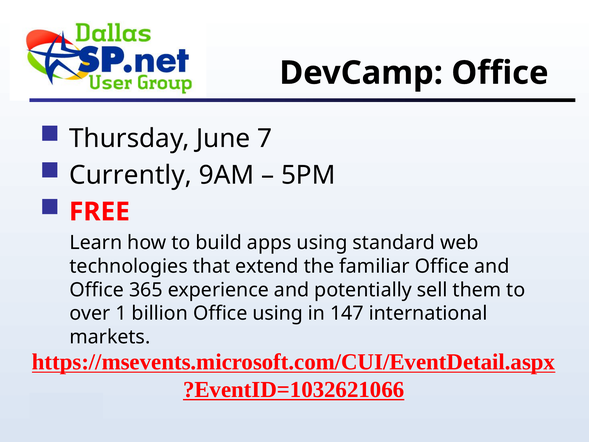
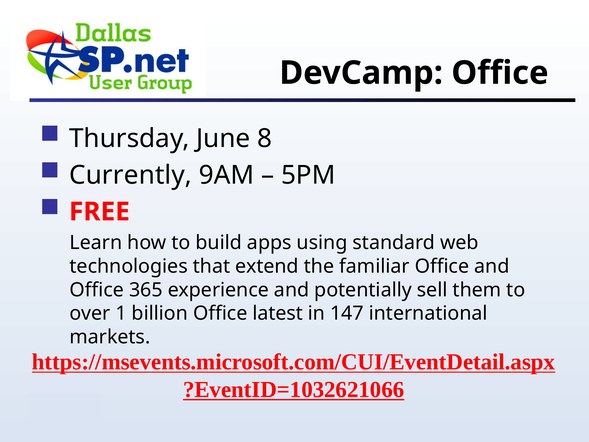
7: 7 -> 8
Office using: using -> latest
